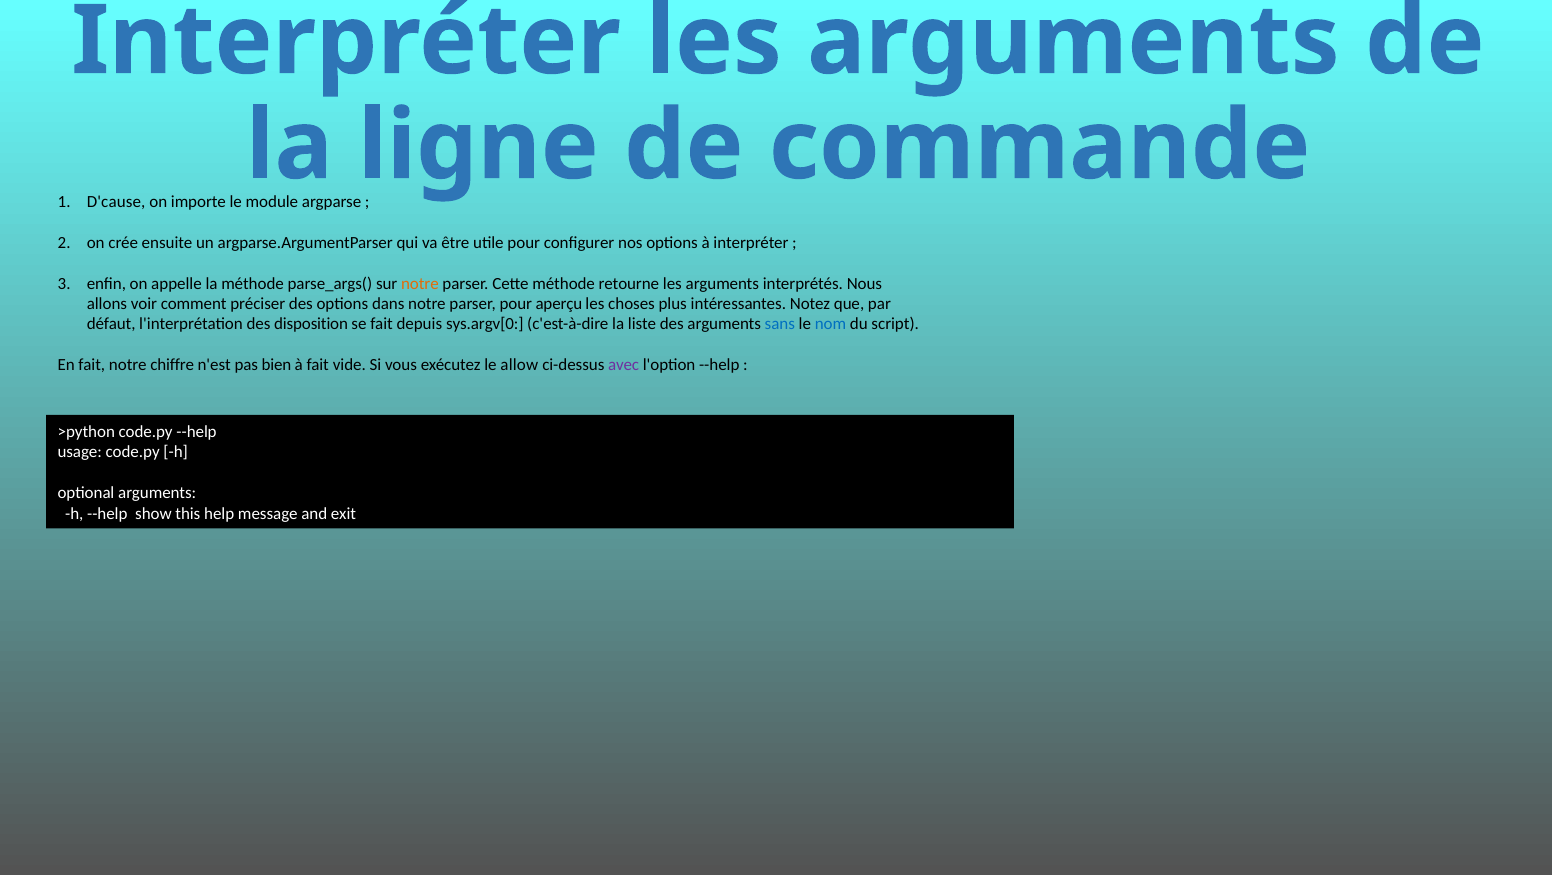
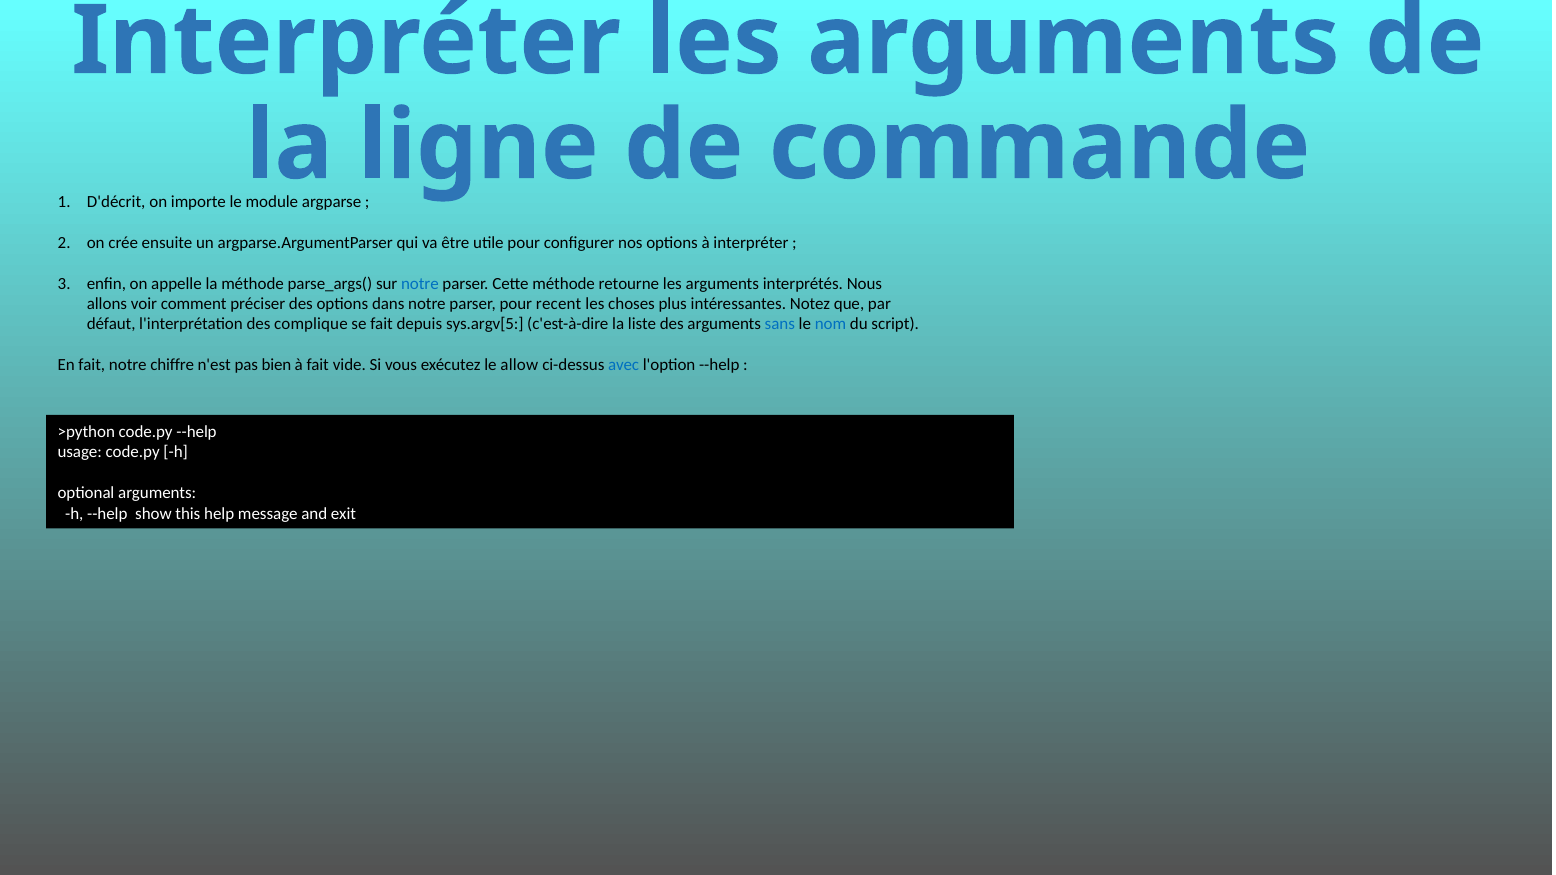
D'cause: D'cause -> D'décrit
notre at (420, 283) colour: orange -> blue
aperçu: aperçu -> recent
disposition: disposition -> complique
sys.argv[0: sys.argv[0 -> sys.argv[5
avec colour: purple -> blue
